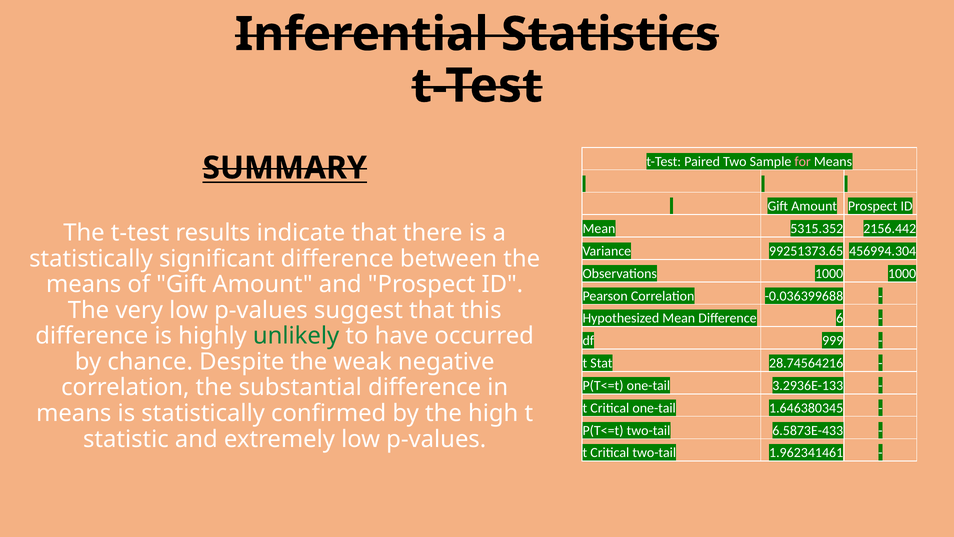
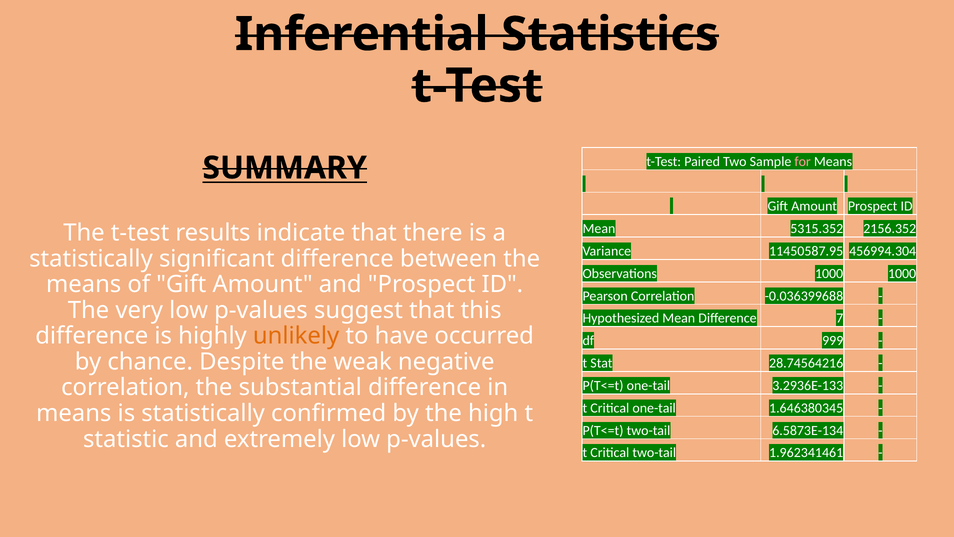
2156.442: 2156.442 -> 2156.352
99251373.65: 99251373.65 -> 11450587.95
6: 6 -> 7
unlikely colour: green -> orange
6.5873E-433: 6.5873E-433 -> 6.5873E-134
